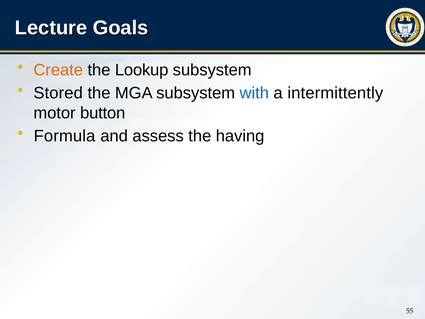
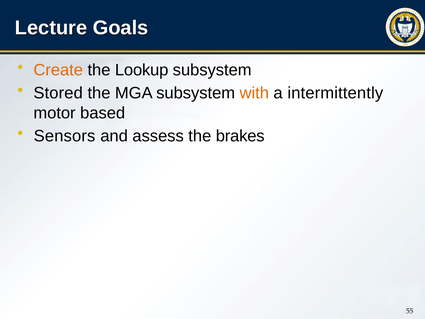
with colour: blue -> orange
button: button -> based
Formula: Formula -> Sensors
having: having -> brakes
